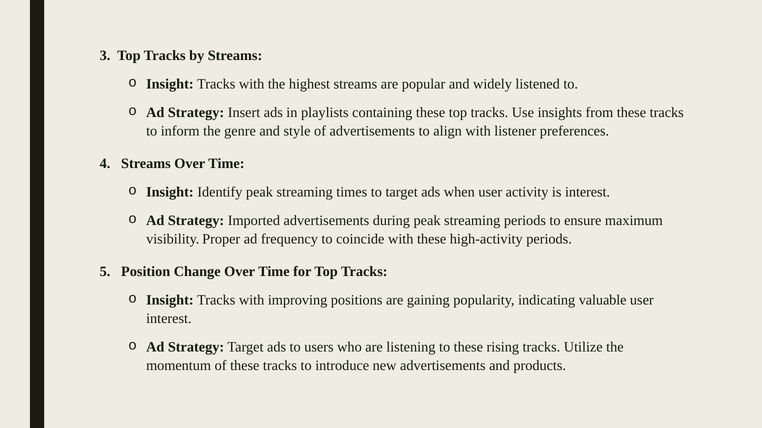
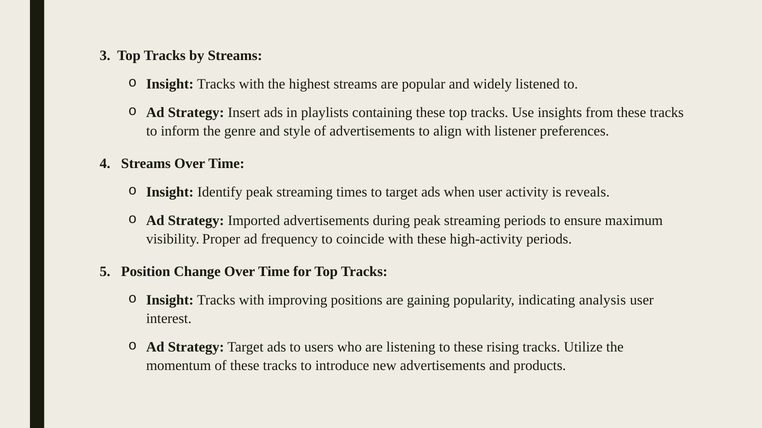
is interest: interest -> reveals
valuable: valuable -> analysis
